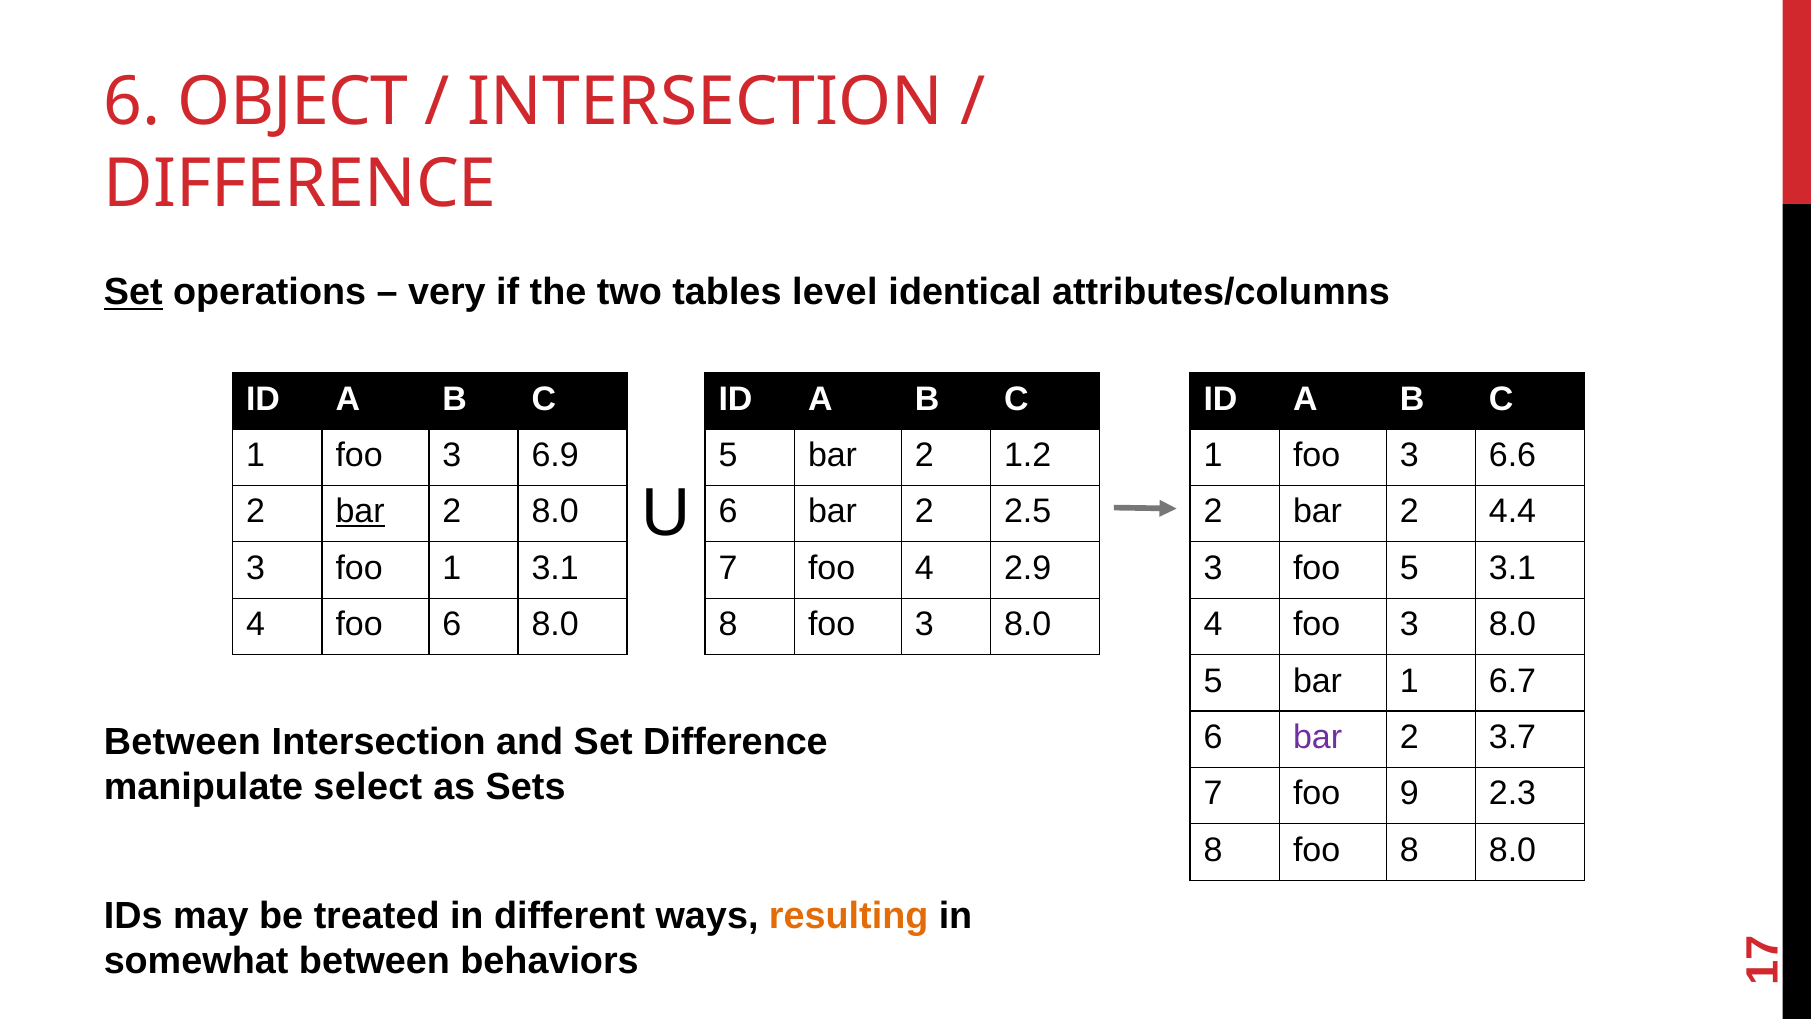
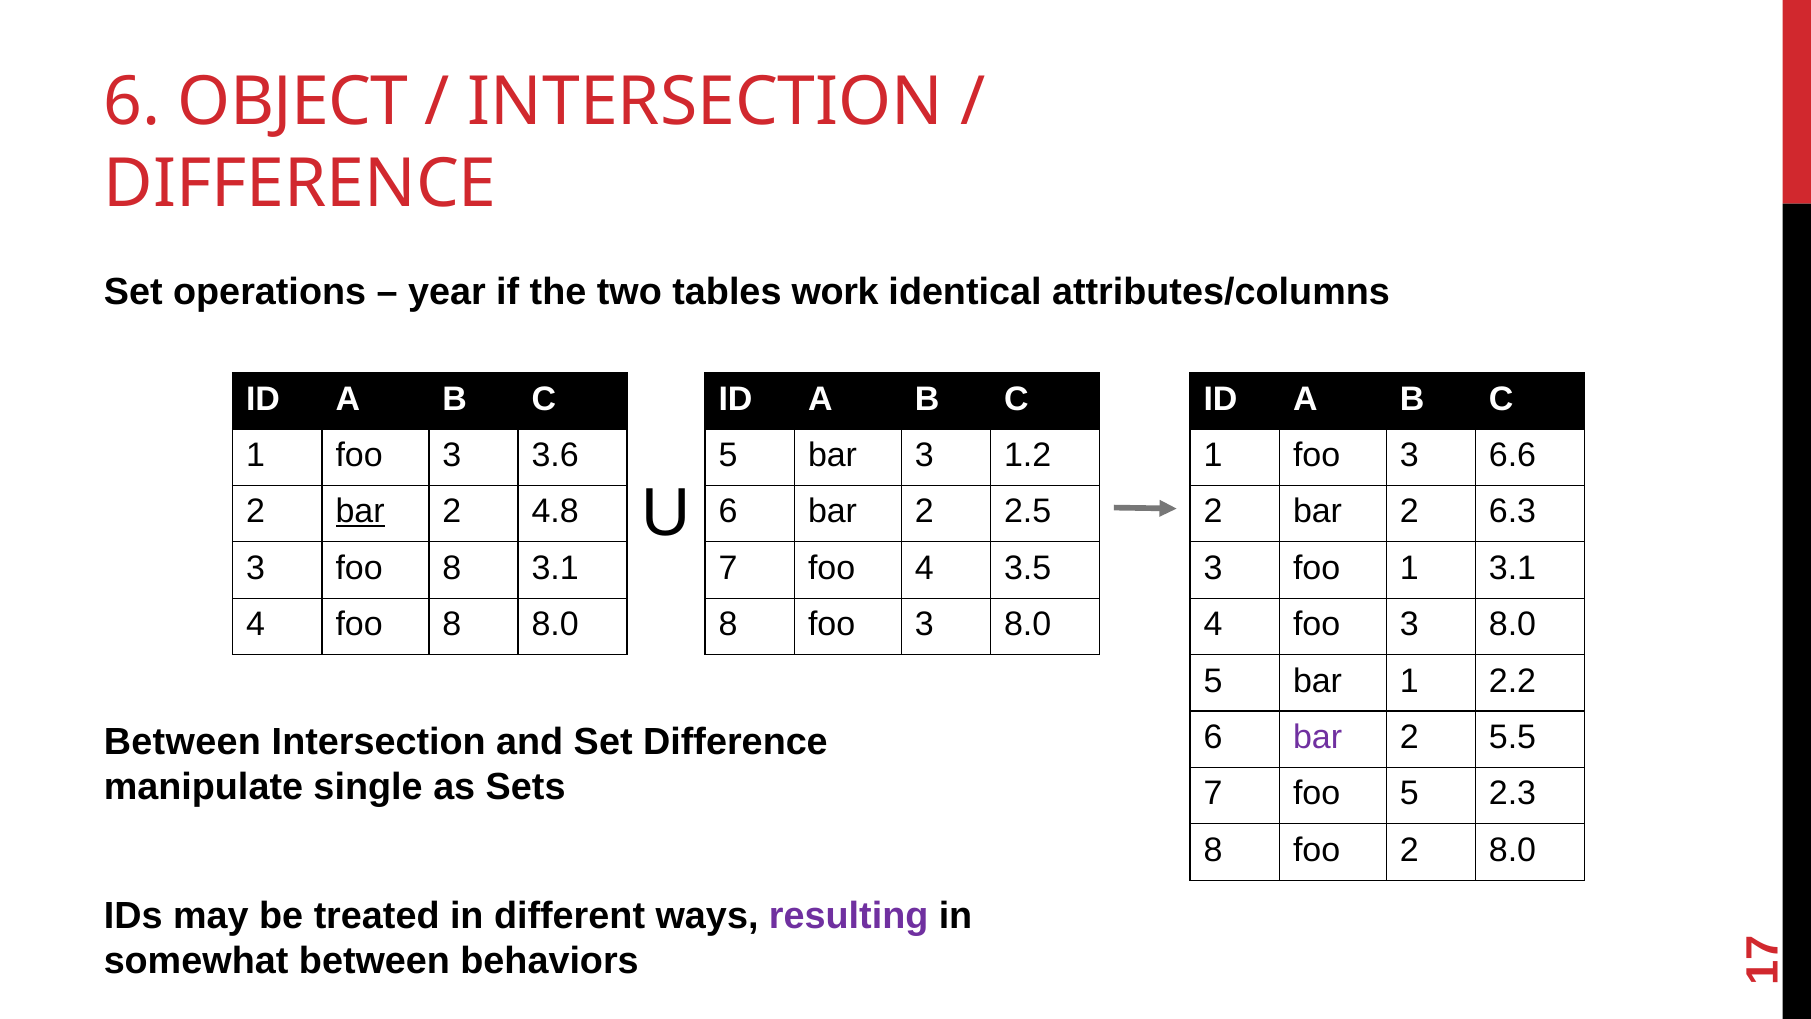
Set at (133, 292) underline: present -> none
very: very -> year
level: level -> work
6.9: 6.9 -> 3.6
5 bar 2: 2 -> 3
2 8.0: 8.0 -> 4.8
4.4: 4.4 -> 6.3
3 foo 1: 1 -> 8
2.9: 2.9 -> 3.5
foo 5: 5 -> 1
4 foo 6: 6 -> 8
6.7: 6.7 -> 2.2
3.7: 3.7 -> 5.5
select: select -> single
foo 9: 9 -> 5
foo 8: 8 -> 2
resulting colour: orange -> purple
